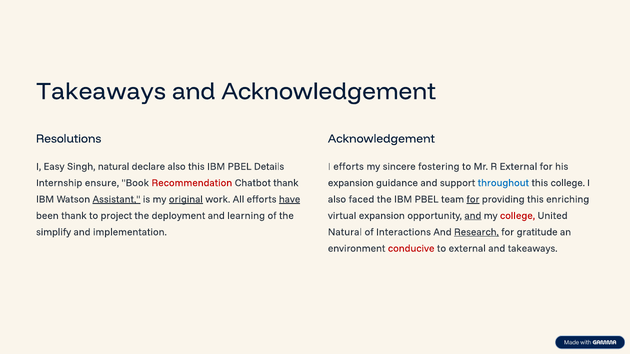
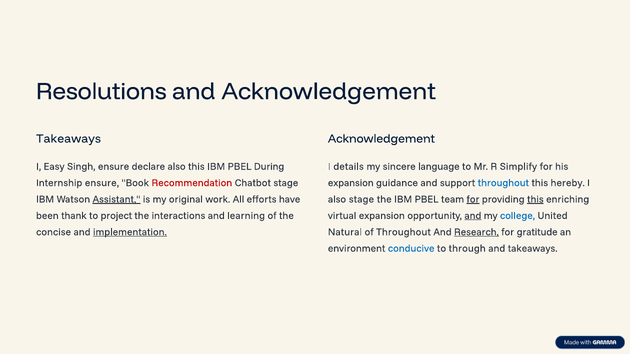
Takeaways at (101, 91): Takeaways -> Resolutions
Resolutions at (69, 139): Resolutions -> Takeaways
Singh natural: natural -> ensure
Details: Details -> During
I efforts: efforts -> details
fostering: fostering -> language
R External: External -> Simplify
Chatbot thank: thank -> stage
this college: college -> hereby
original underline: present -> none
have underline: present -> none
also faced: faced -> stage
this at (535, 199) underline: none -> present
deployment: deployment -> interactions
college at (517, 216) colour: red -> blue
simplify: simplify -> concise
implementation underline: none -> present
of Interactions: Interactions -> Throughout
conducive colour: red -> blue
to external: external -> through
